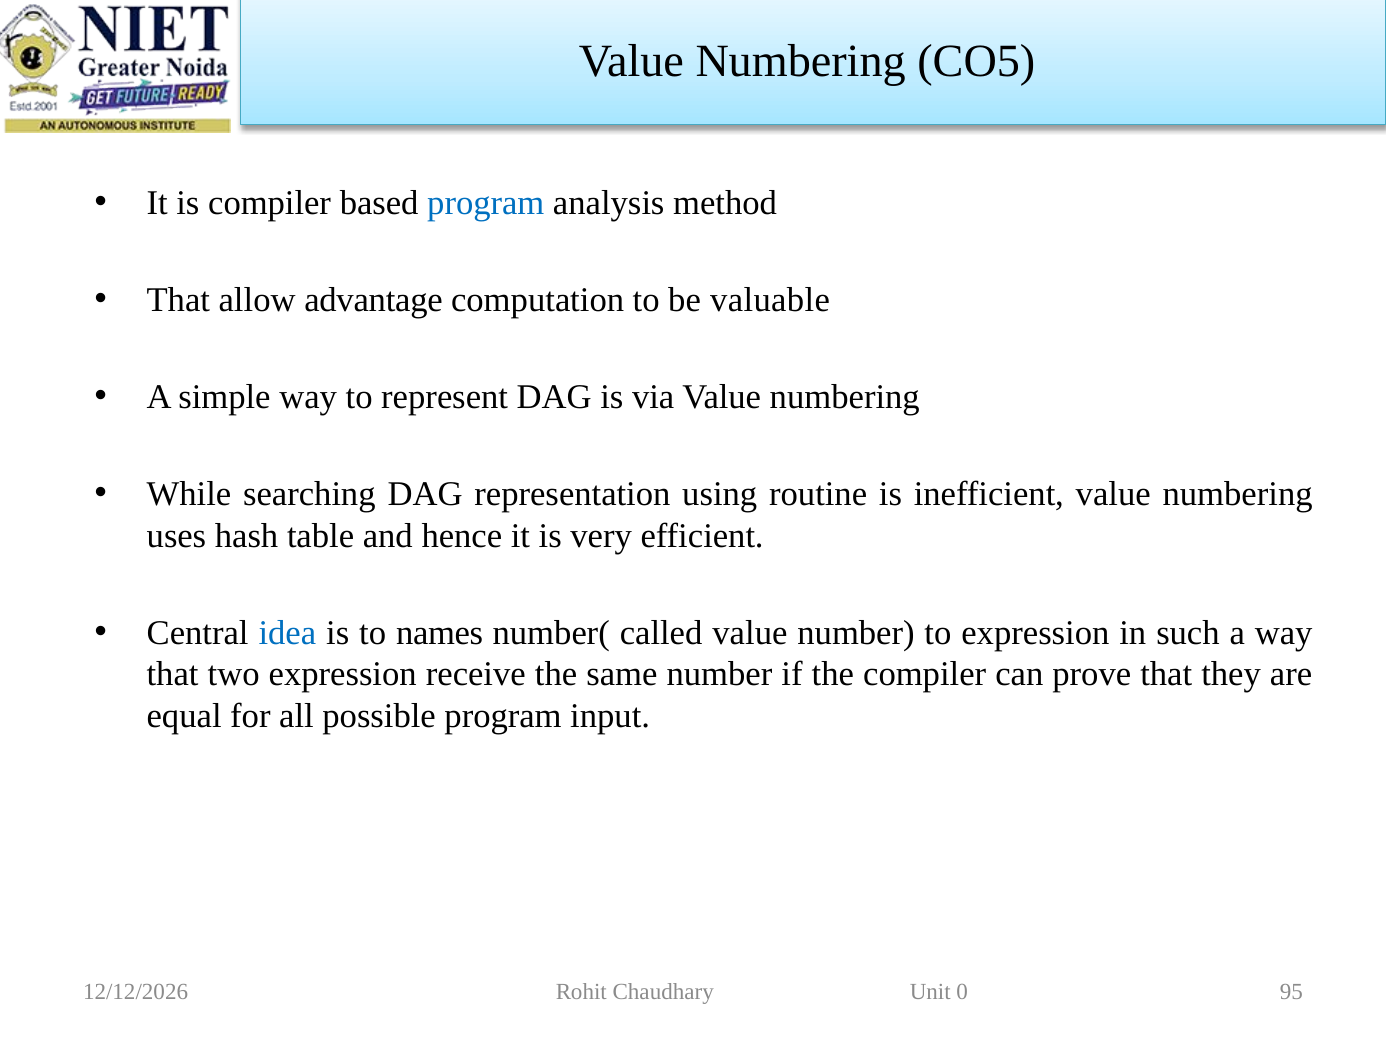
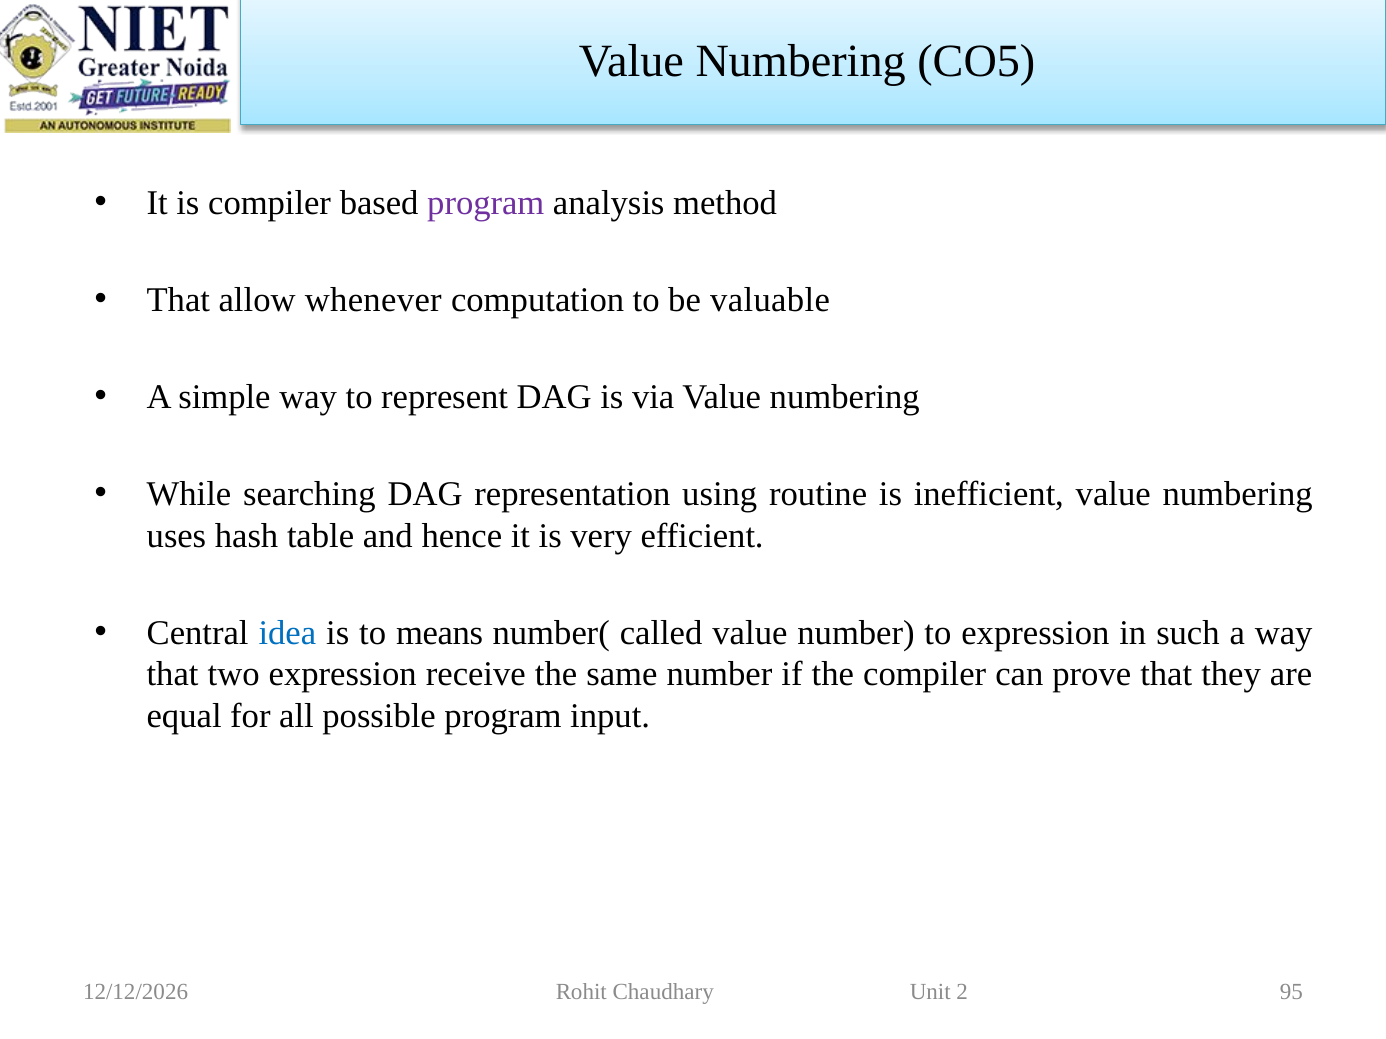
program at (486, 203) colour: blue -> purple
advantage: advantage -> whenever
names: names -> means
0: 0 -> 2
